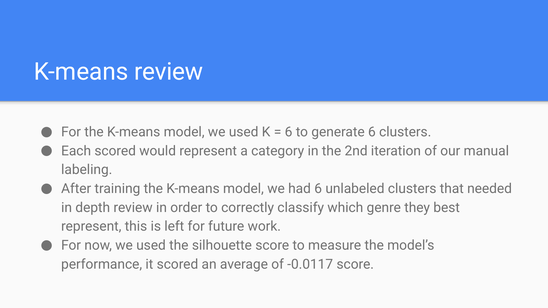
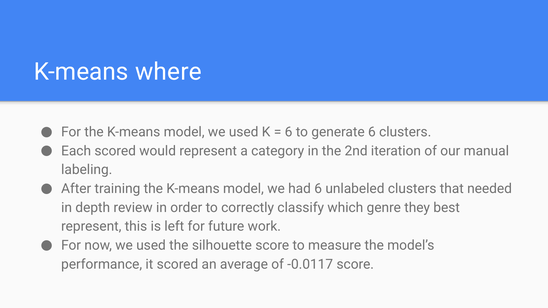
K-means review: review -> where
